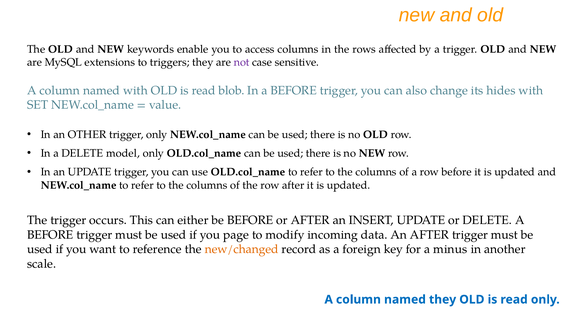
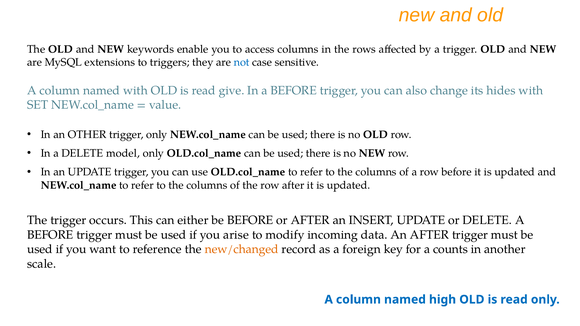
not colour: purple -> blue
blob: blob -> give
page: page -> arise
minus: minus -> counts
named they: they -> high
